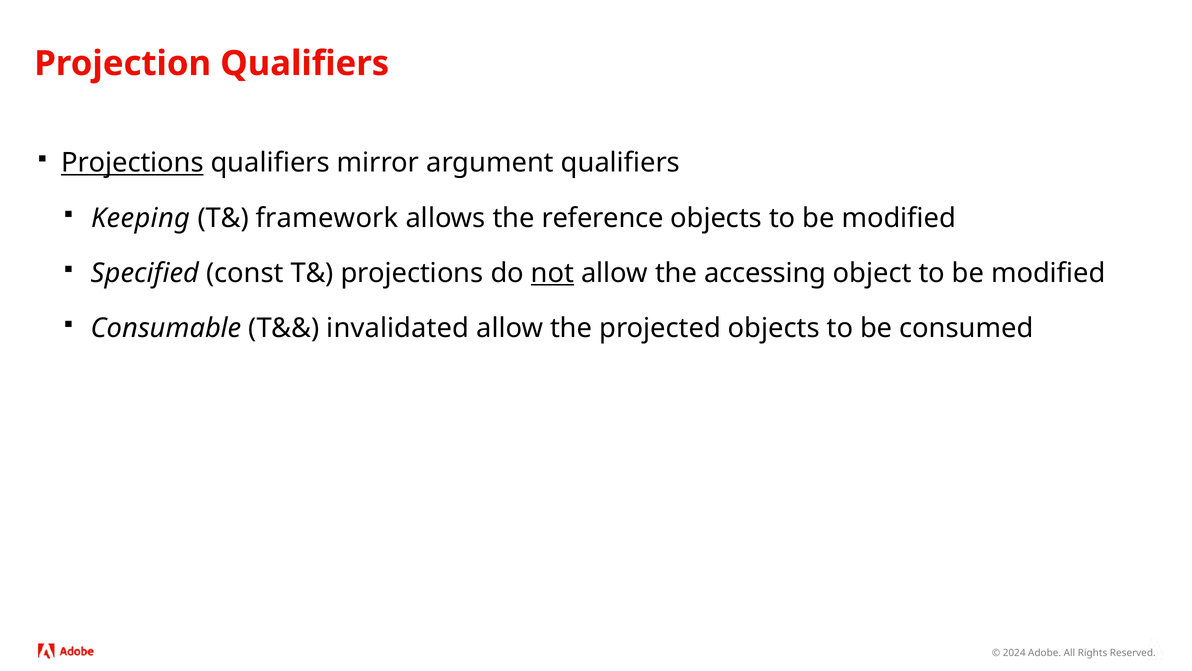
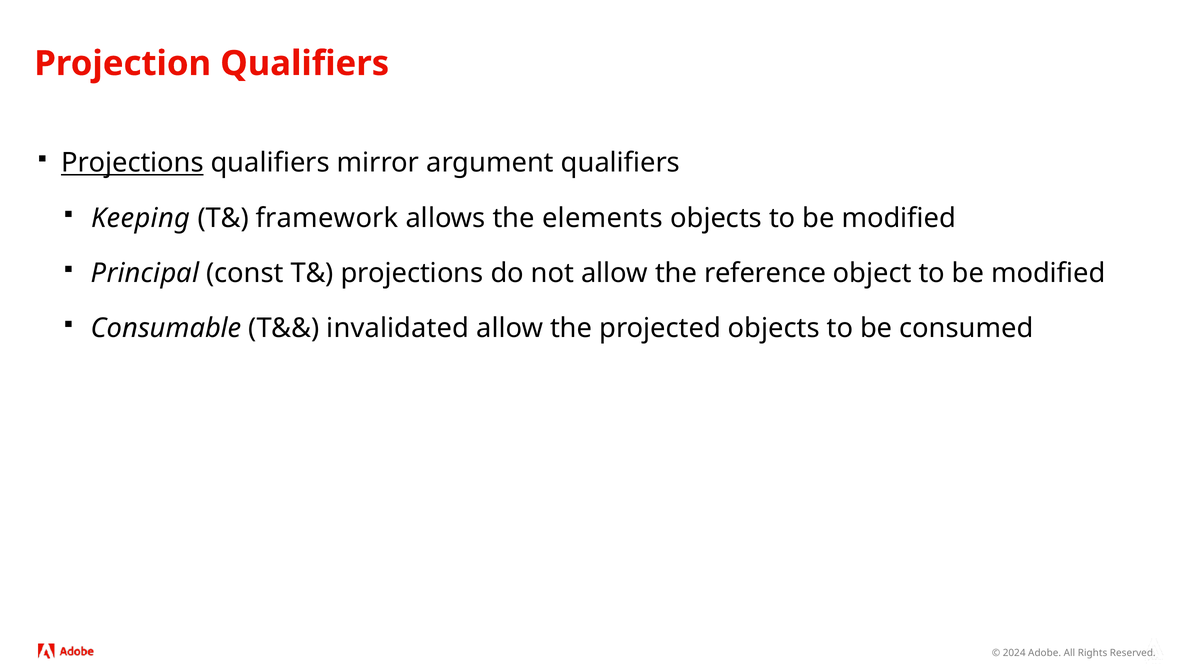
reference: reference -> elements
Specified: Specified -> Principal
not underline: present -> none
accessing: accessing -> reference
